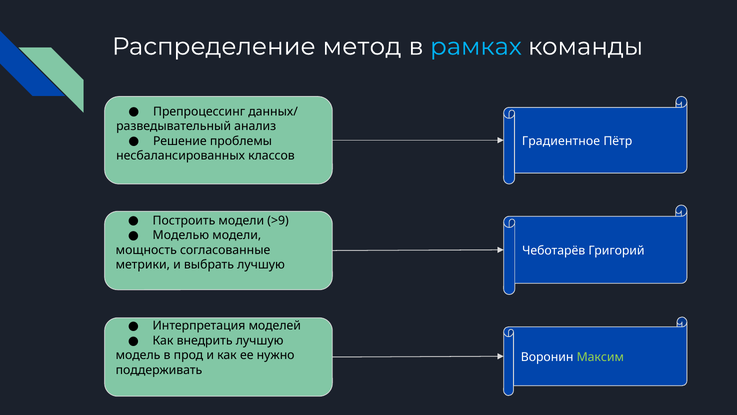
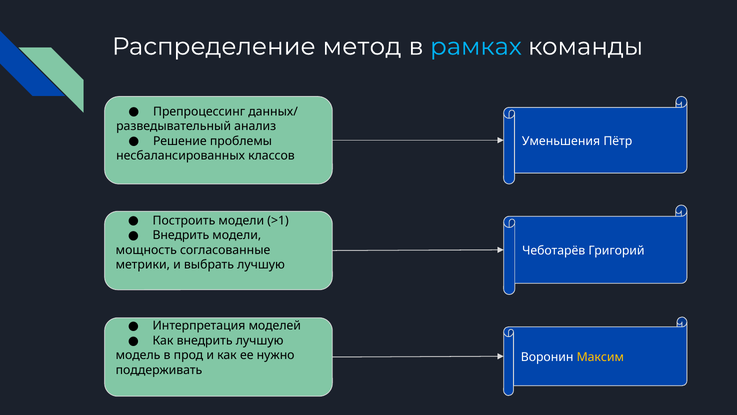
Градиентное: Градиентное -> Уменьшения
>9: >9 -> >1
Моделью at (181, 235): Моделью -> Внедрить
Максим colour: light green -> yellow
